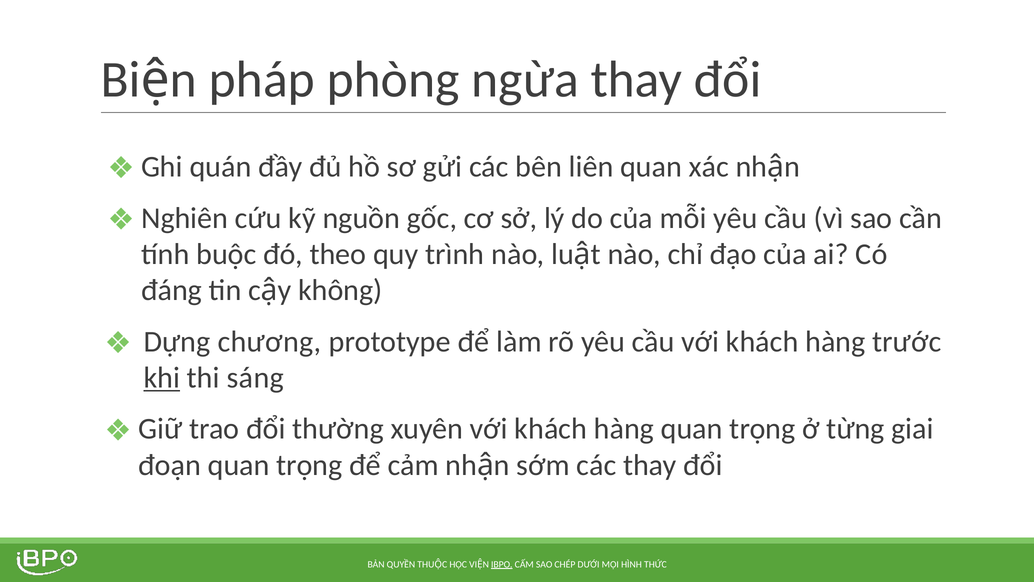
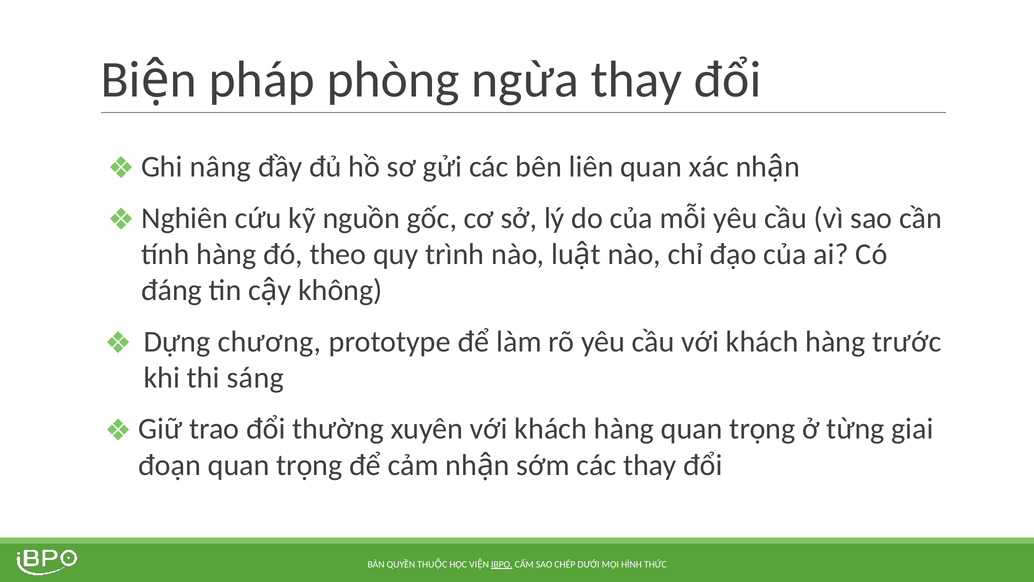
quán: quán -> nâng
tính buộc: buộc -> hàng
khi underline: present -> none
